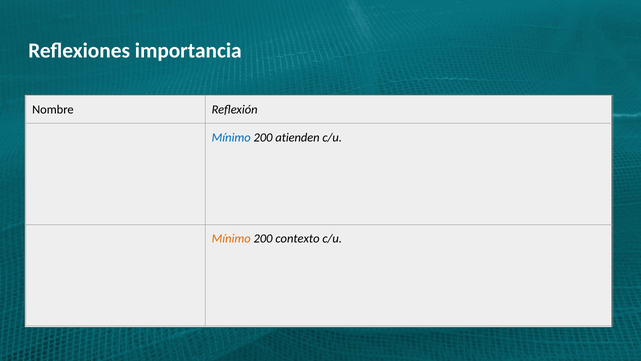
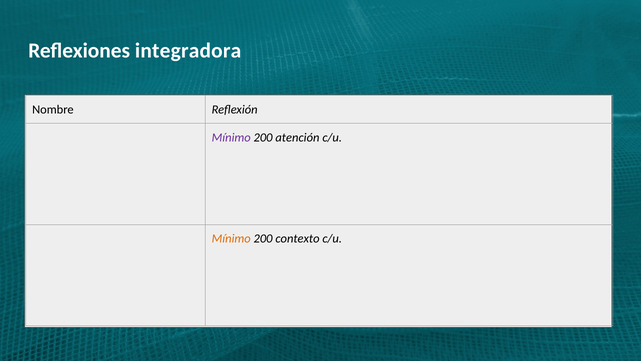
importancia: importancia -> integradora
Mínimo at (231, 137) colour: blue -> purple
atienden: atienden -> atención
